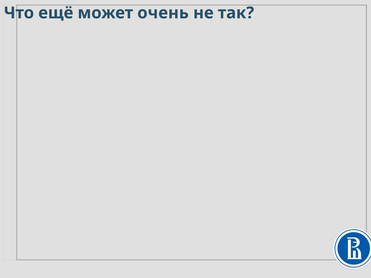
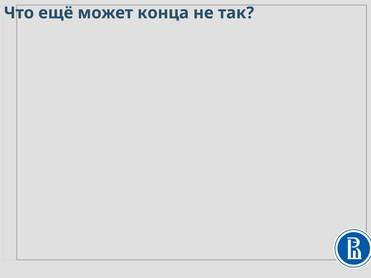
очень: очень -> конца
